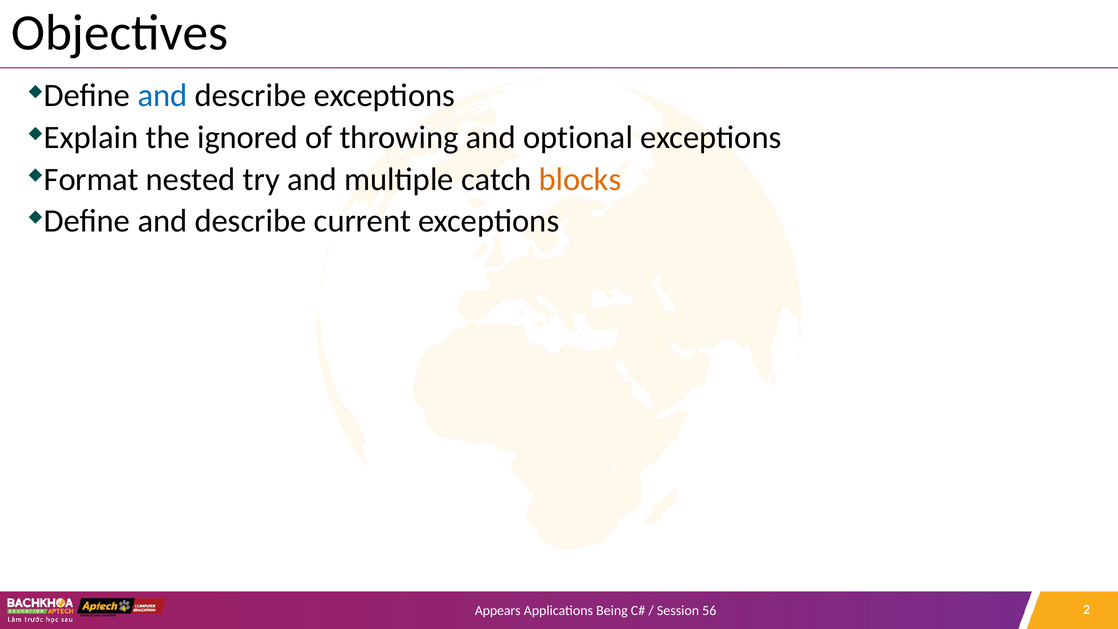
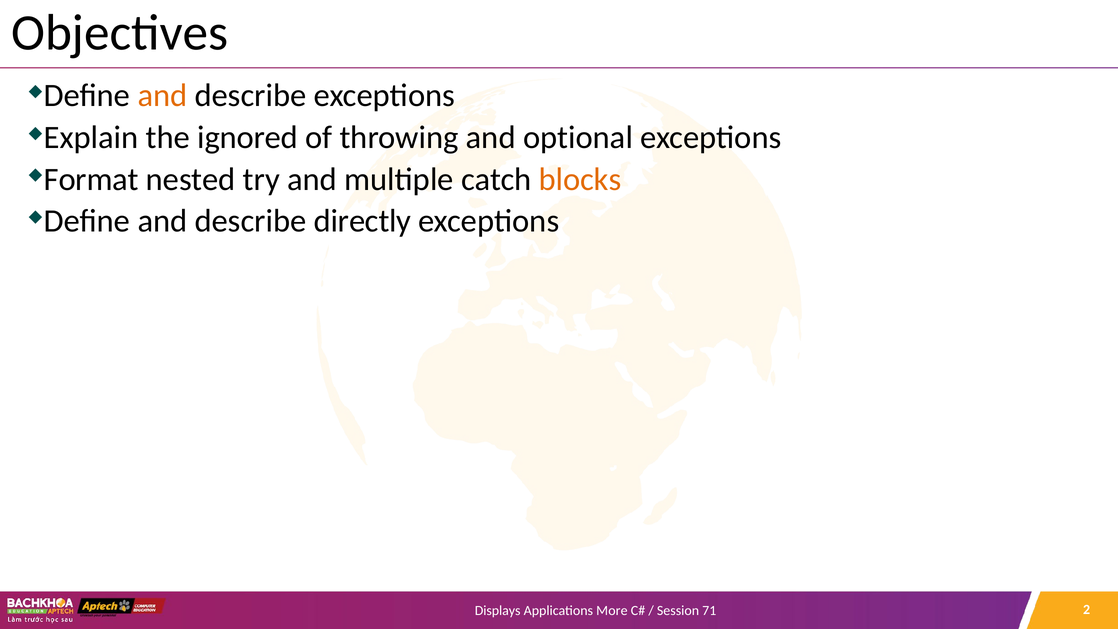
and at (162, 96) colour: blue -> orange
current: current -> directly
Appears: Appears -> Displays
Being: Being -> More
56: 56 -> 71
